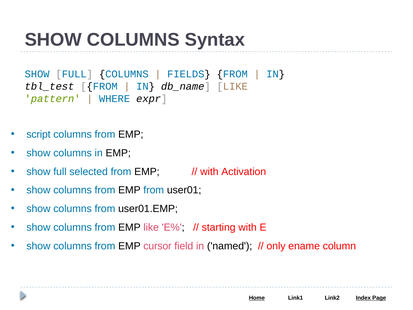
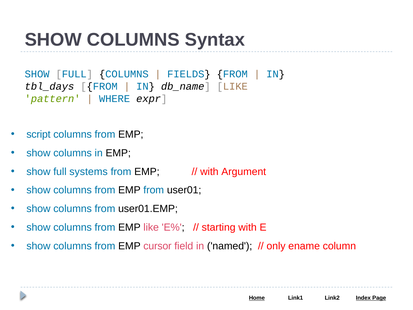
tbl_test: tbl_test -> tbl_days
selected: selected -> systems
Activation: Activation -> Argument
